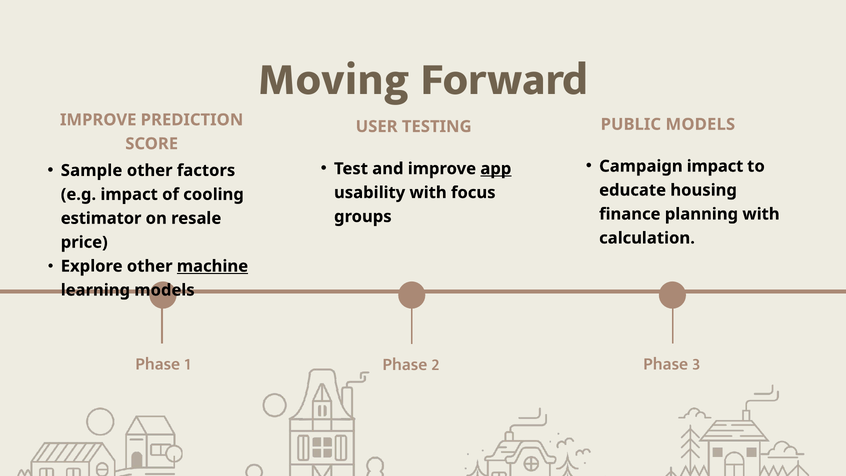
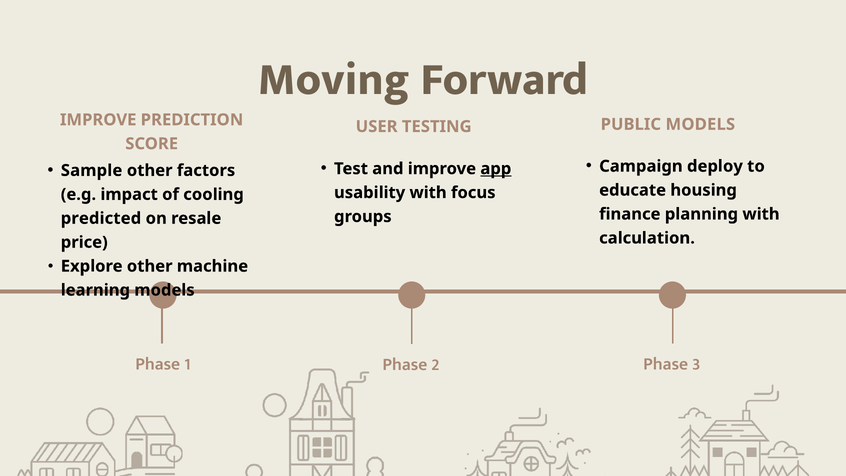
Campaign impact: impact -> deploy
estimator: estimator -> predicted
machine underline: present -> none
